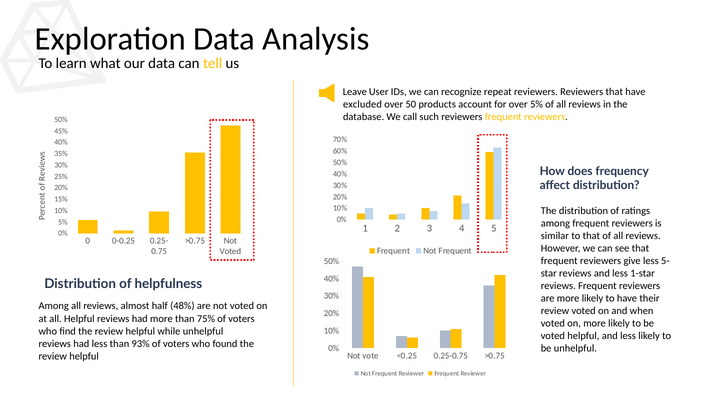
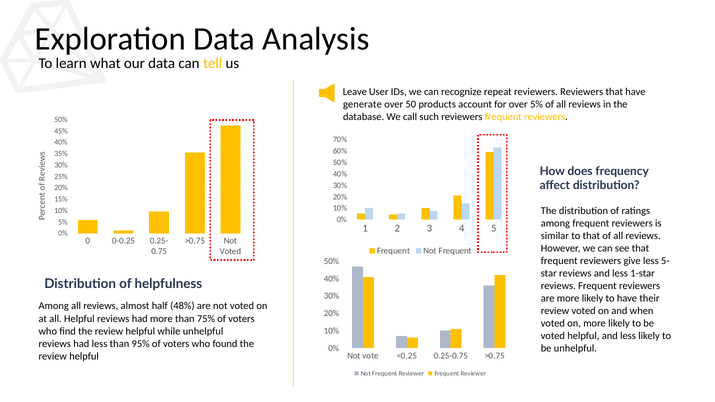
excluded: excluded -> generate
93%: 93% -> 95%
